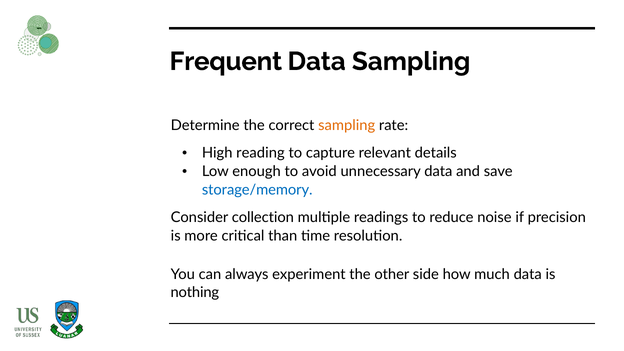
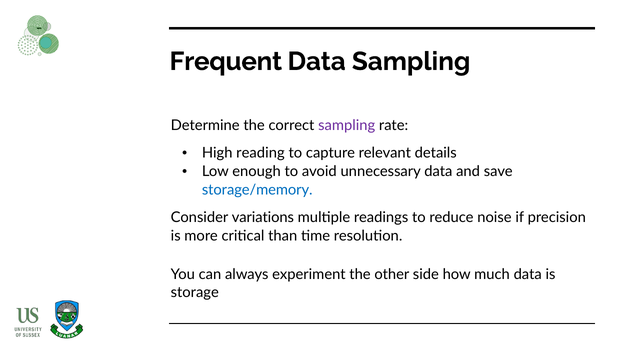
sampling at (347, 125) colour: orange -> purple
collection: collection -> variations
nothing: nothing -> storage
